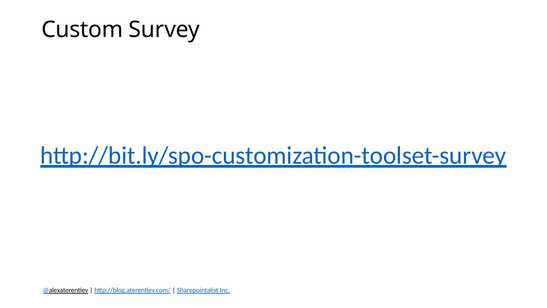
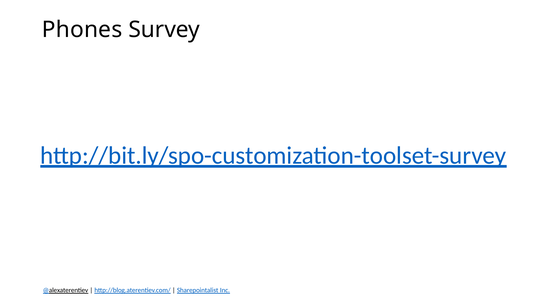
Custom: Custom -> Phones
